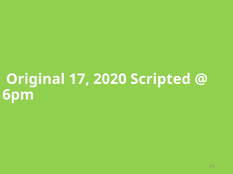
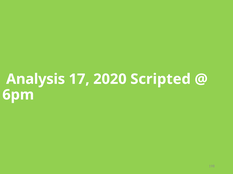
Original: Original -> Analysis
